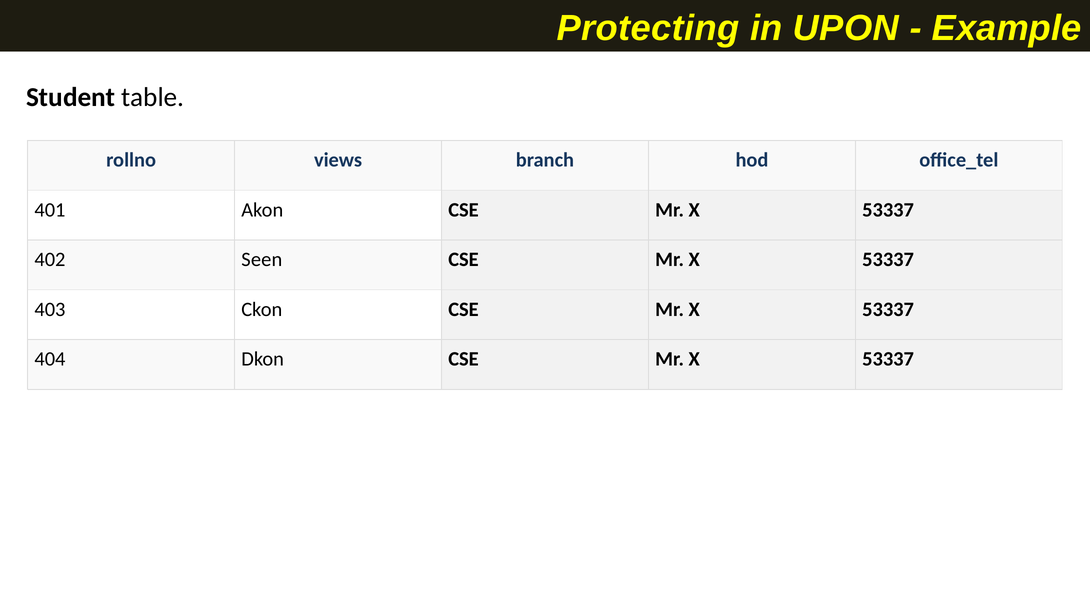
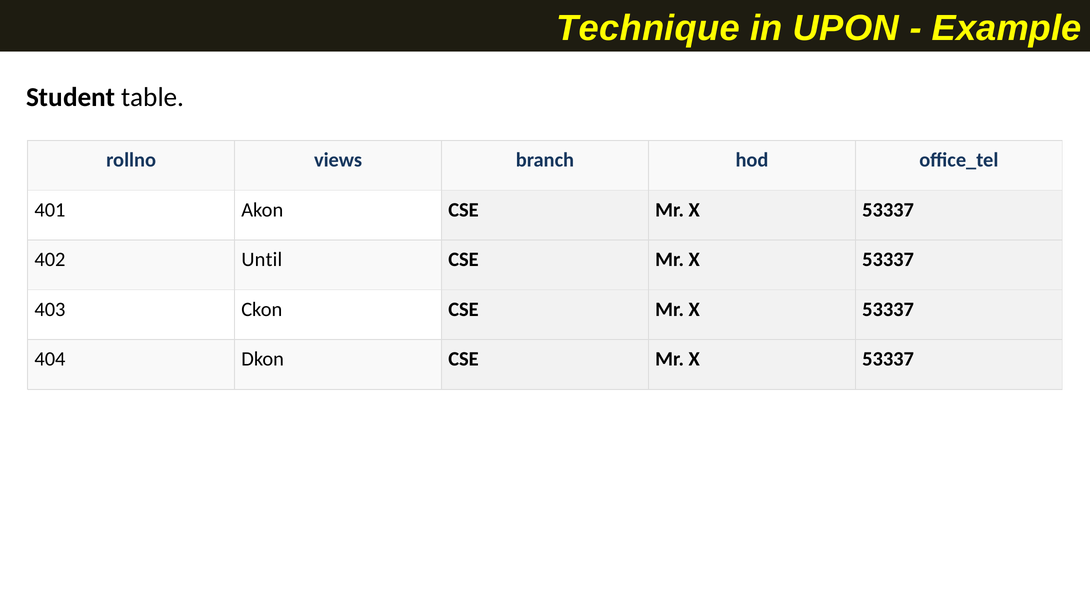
Protecting: Protecting -> Technique
Seen: Seen -> Until
